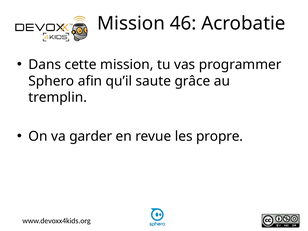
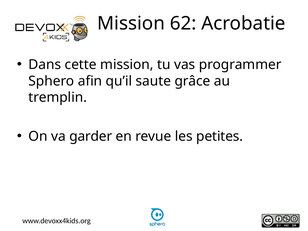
46: 46 -> 62
propre: propre -> petites
